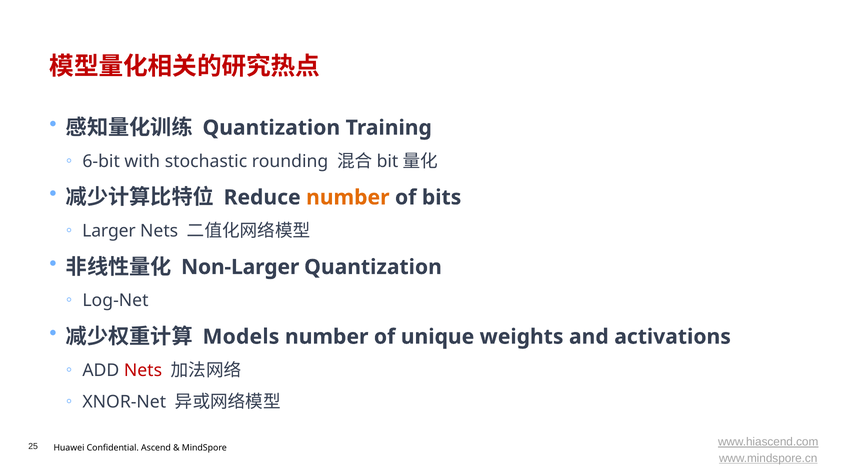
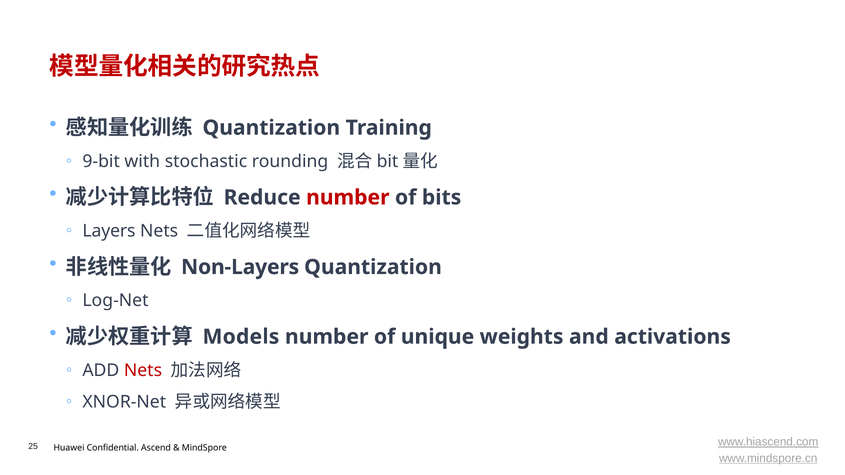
6-bit: 6-bit -> 9-bit
number at (348, 197) colour: orange -> red
Larger: Larger -> Layers
Non-Larger: Non-Larger -> Non-Layers
